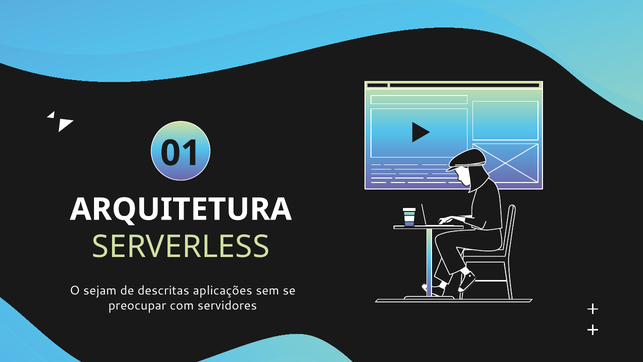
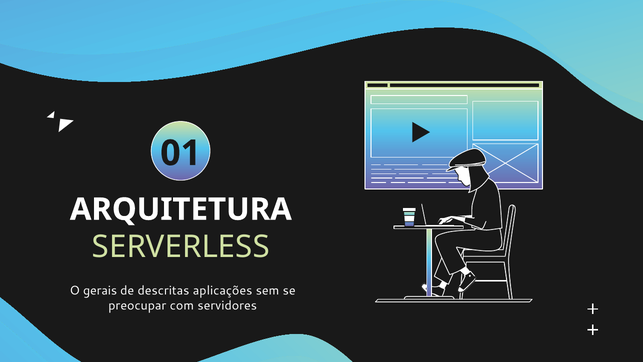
sejam: sejam -> gerais
